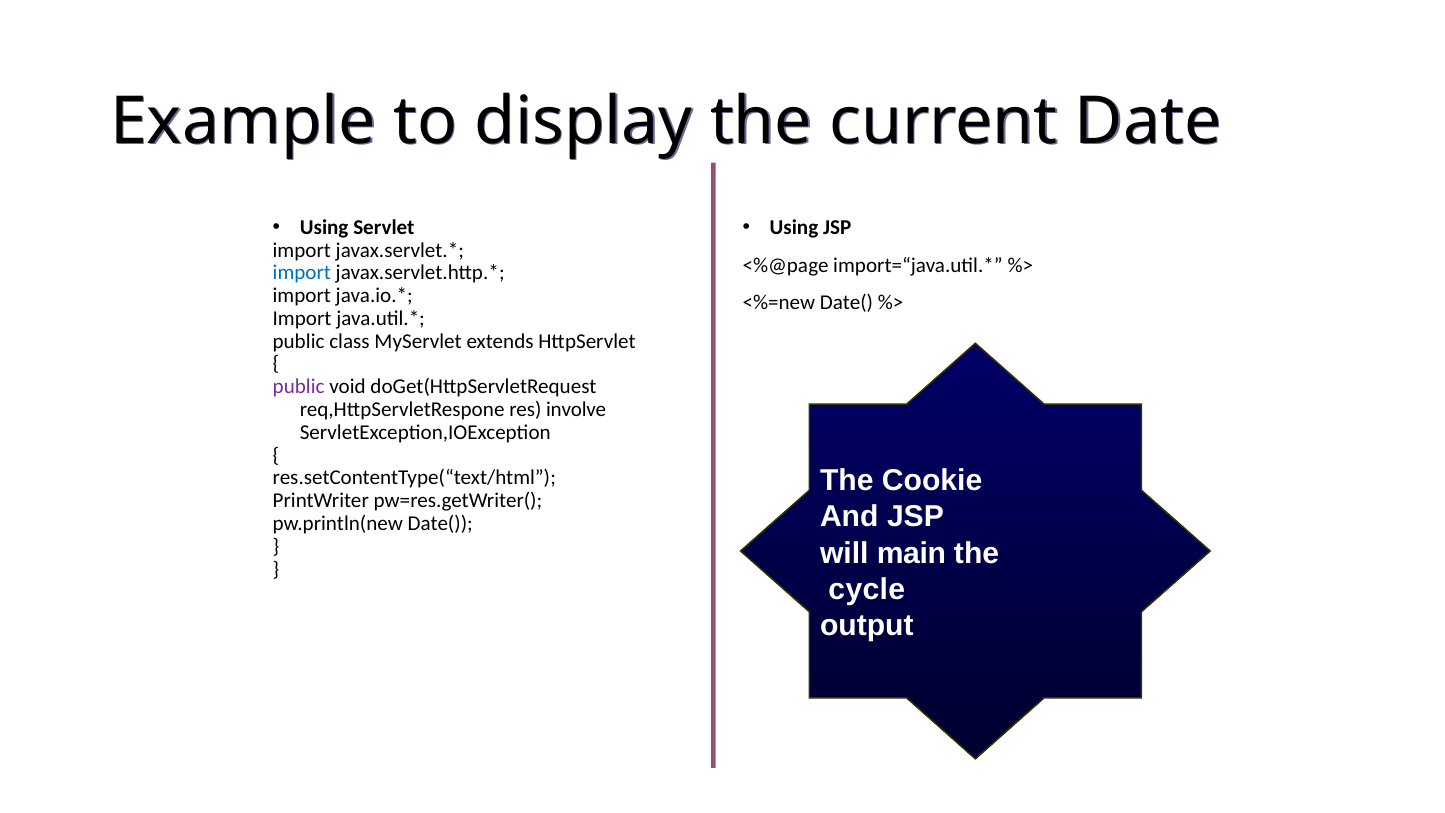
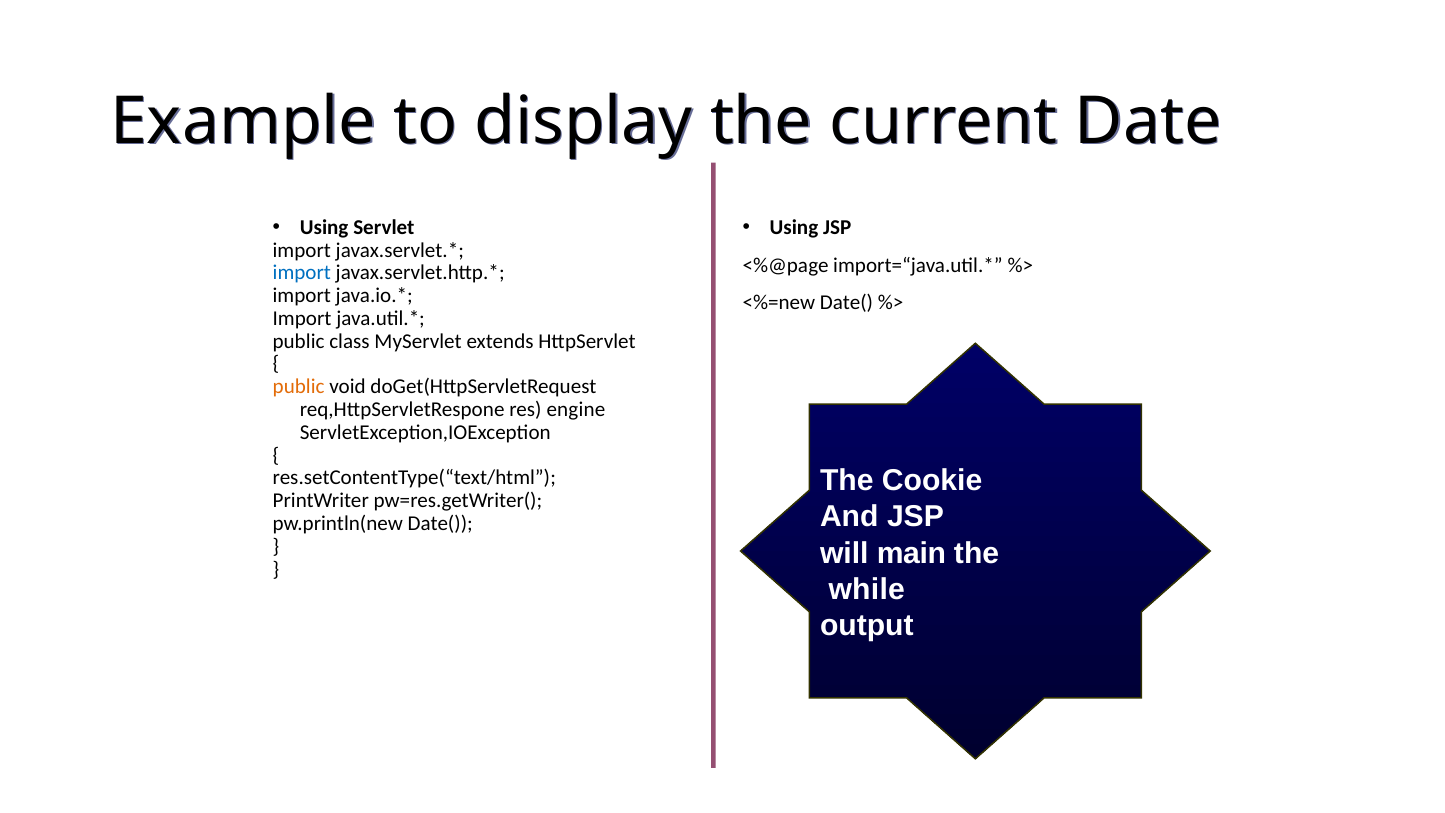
public at (299, 387) colour: purple -> orange
involve: involve -> engine
cycle: cycle -> while
